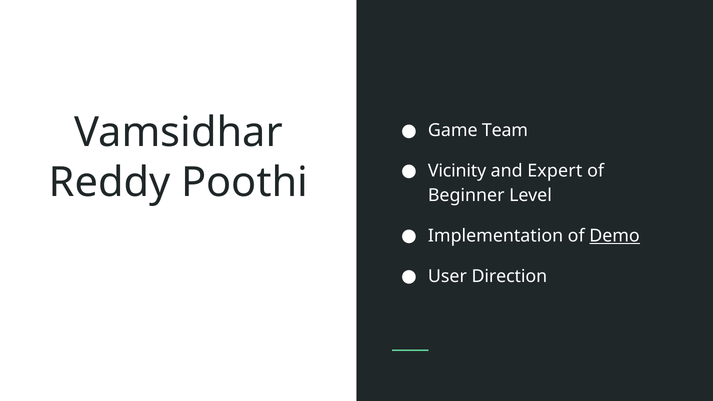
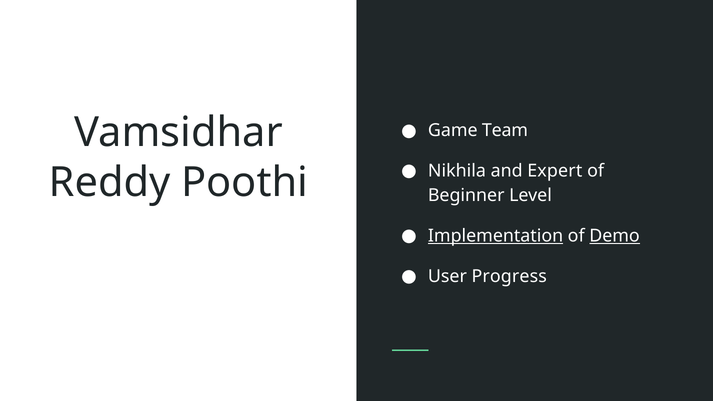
Vicinity: Vicinity -> Nikhila
Implementation underline: none -> present
Direction: Direction -> Progress
